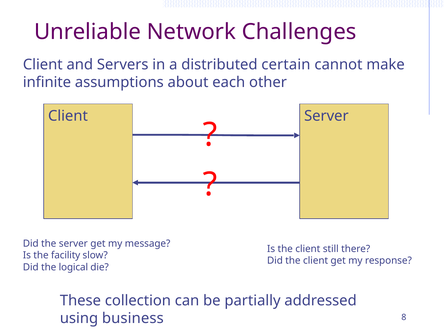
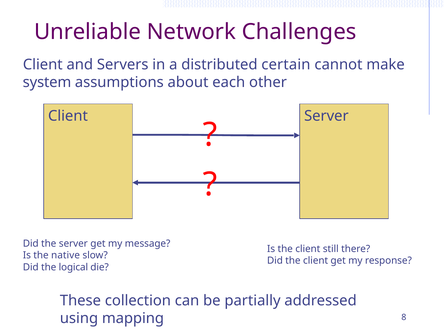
infinite: infinite -> system
facility: facility -> native
business: business -> mapping
